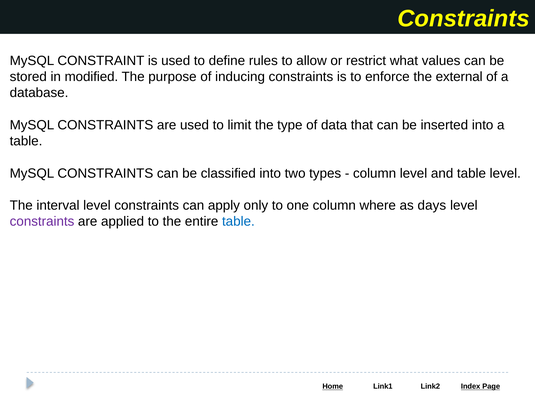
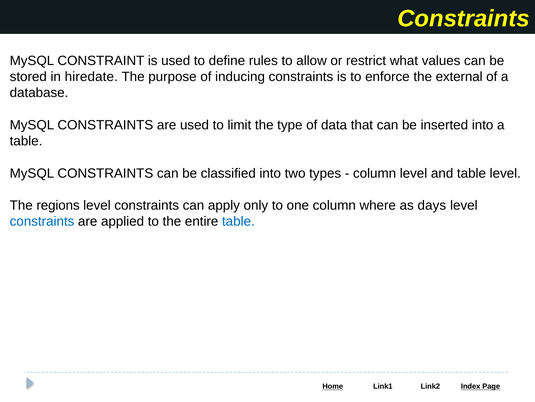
modified: modified -> hiredate
interval: interval -> regions
constraints at (42, 221) colour: purple -> blue
